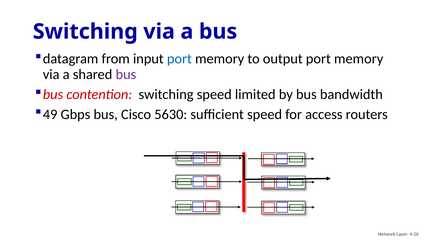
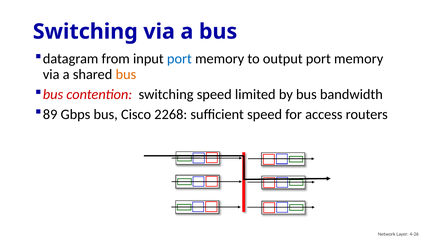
bus at (126, 74) colour: purple -> orange
49: 49 -> 89
5630: 5630 -> 2268
